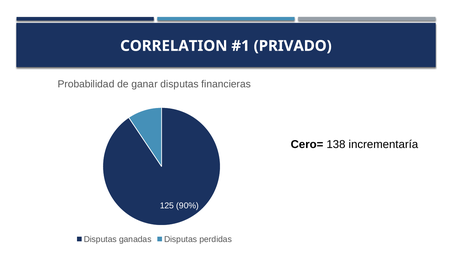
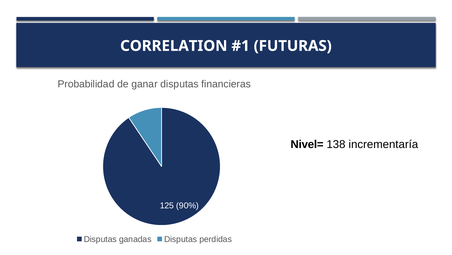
PRIVADO: PRIVADO -> FUTURAS
Cero=: Cero= -> Nivel=
